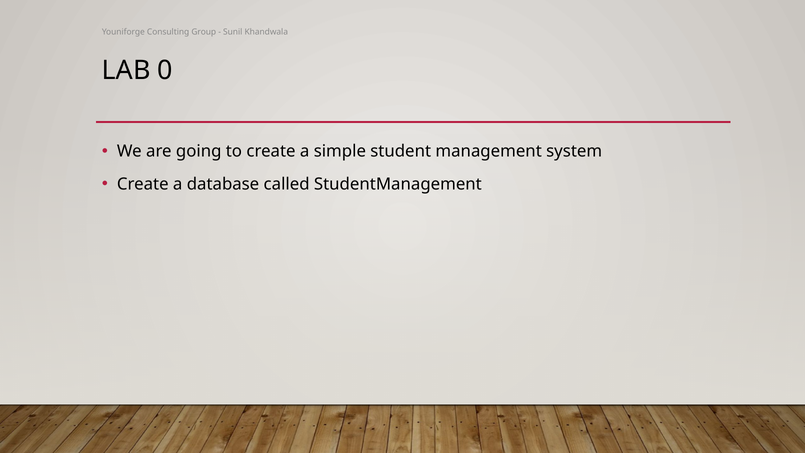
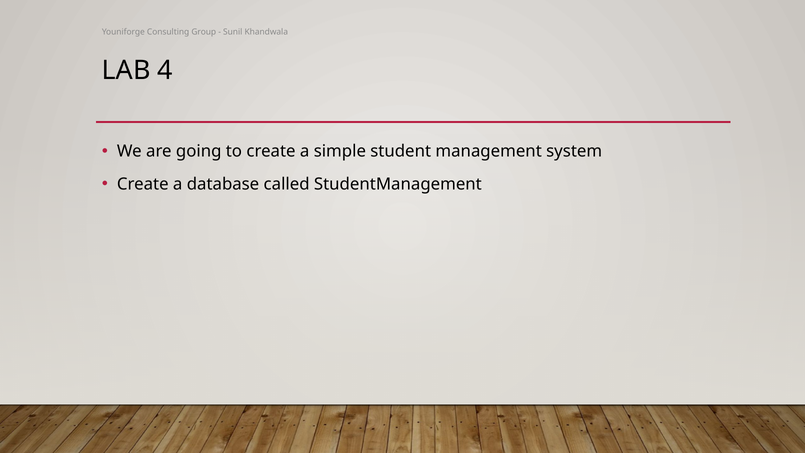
0: 0 -> 4
